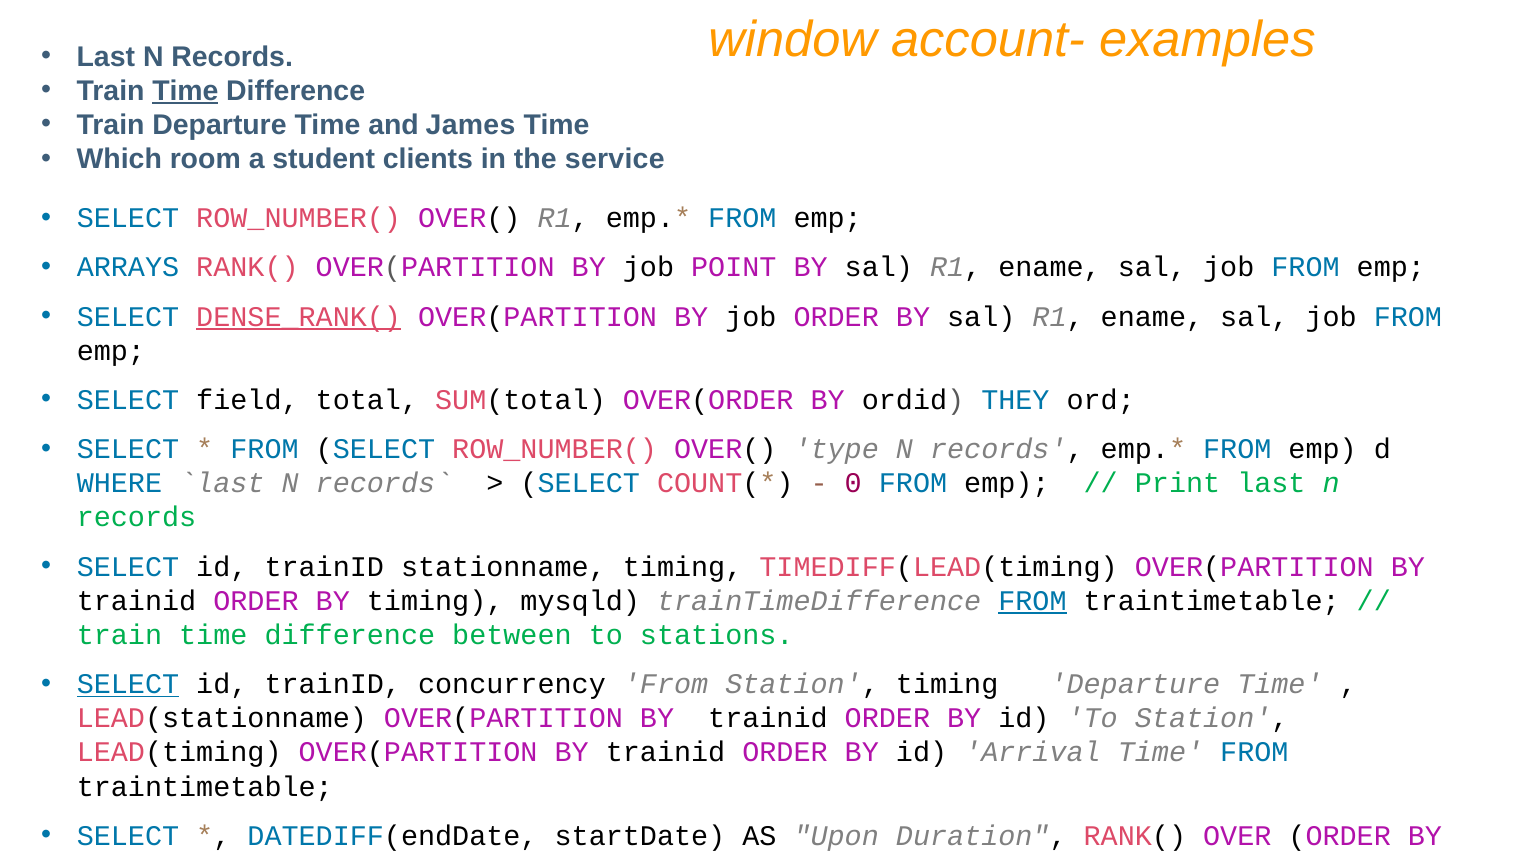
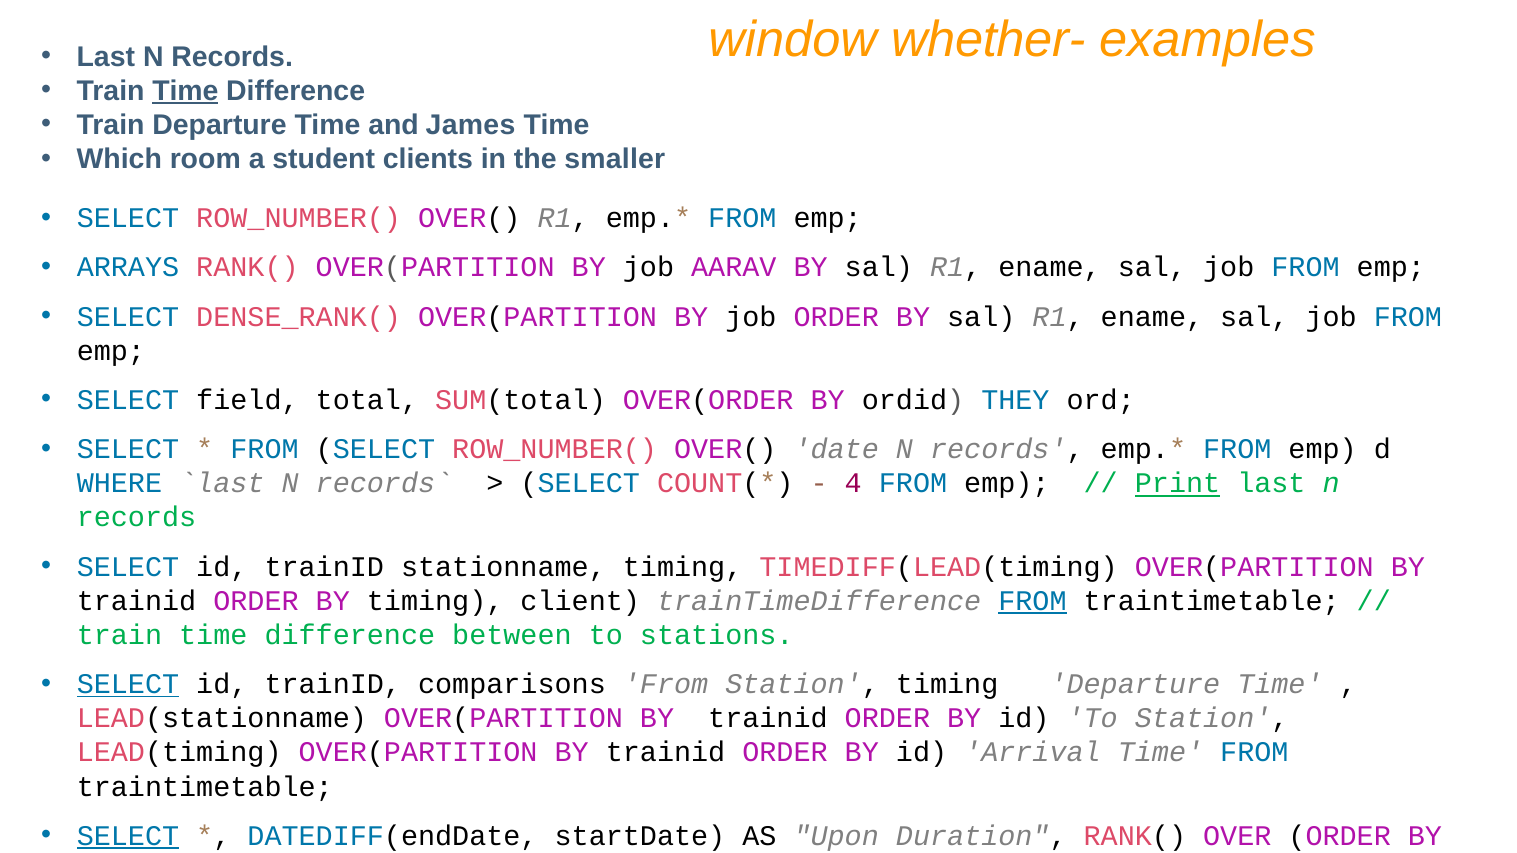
account-: account- -> whether-
service: service -> smaller
POINT: POINT -> AARAV
DENSE_RANK( underline: present -> none
type: type -> date
0: 0 -> 4
Print underline: none -> present
mysqld: mysqld -> client
concurrency: concurrency -> comparisons
SELECT at (128, 836) underline: none -> present
